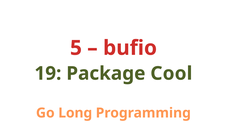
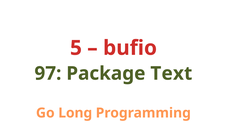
19: 19 -> 97
Cool: Cool -> Text
